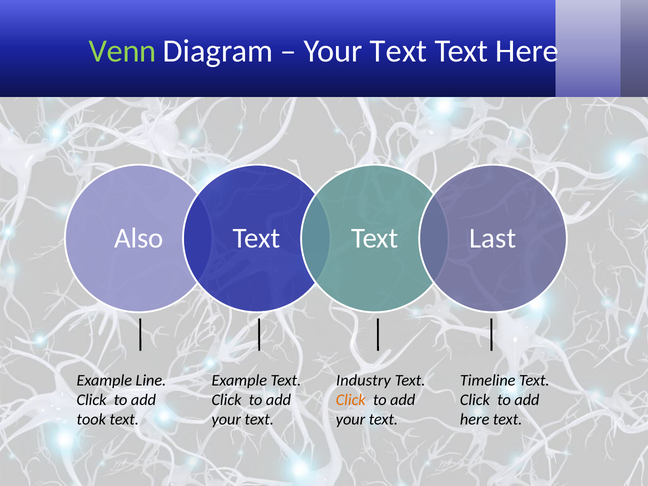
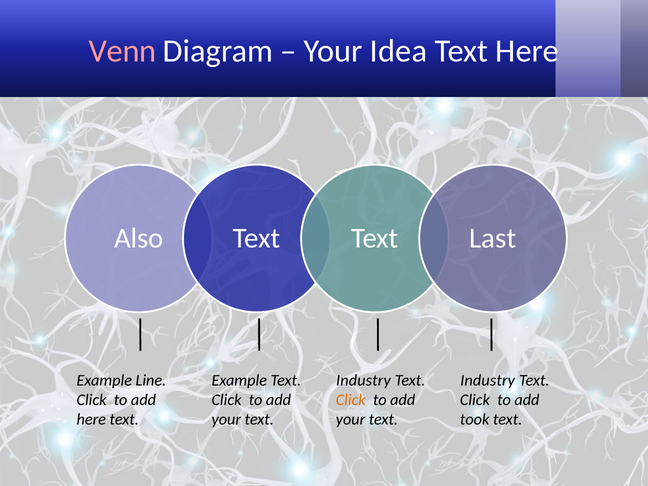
Venn colour: light green -> pink
Text at (399, 51): Text -> Idea
Timeline at (488, 381): Timeline -> Industry
took at (91, 419): took -> here
here at (475, 419): here -> took
